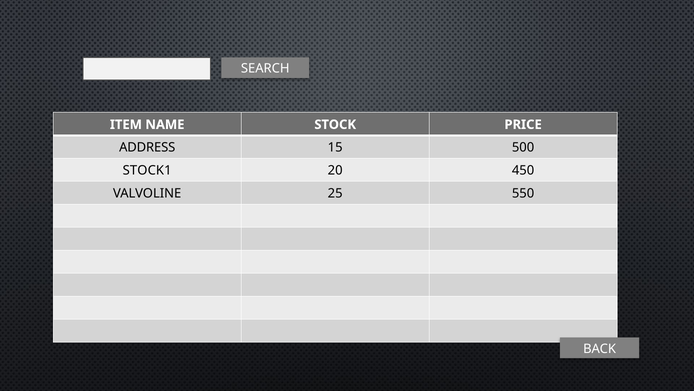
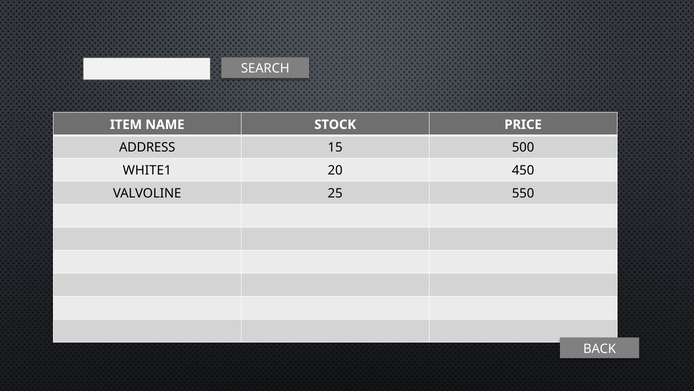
STOCK1: STOCK1 -> WHITE1
